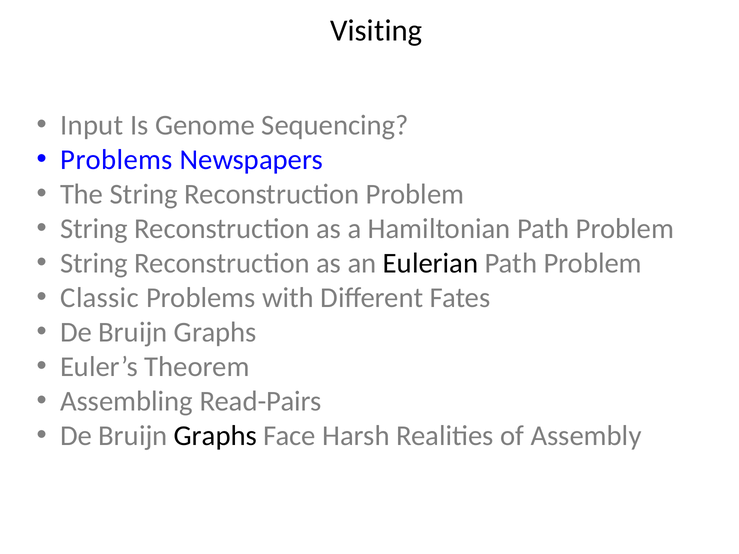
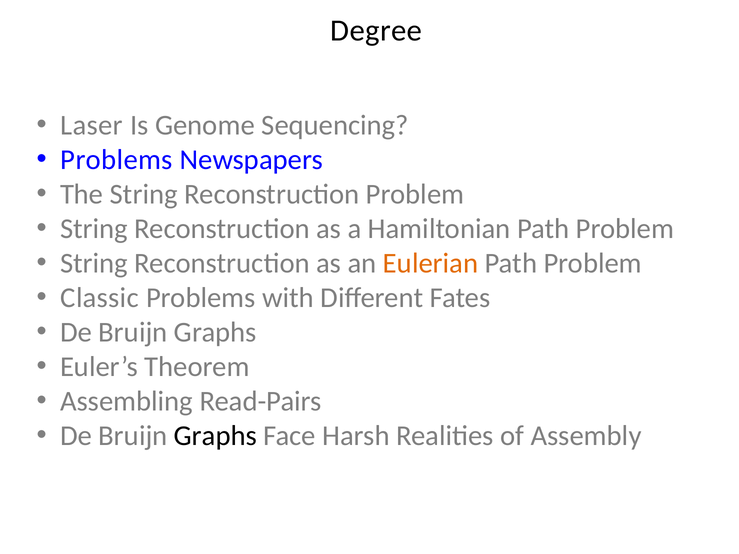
Visiting: Visiting -> Degree
Input: Input -> Laser
Eulerian colour: black -> orange
